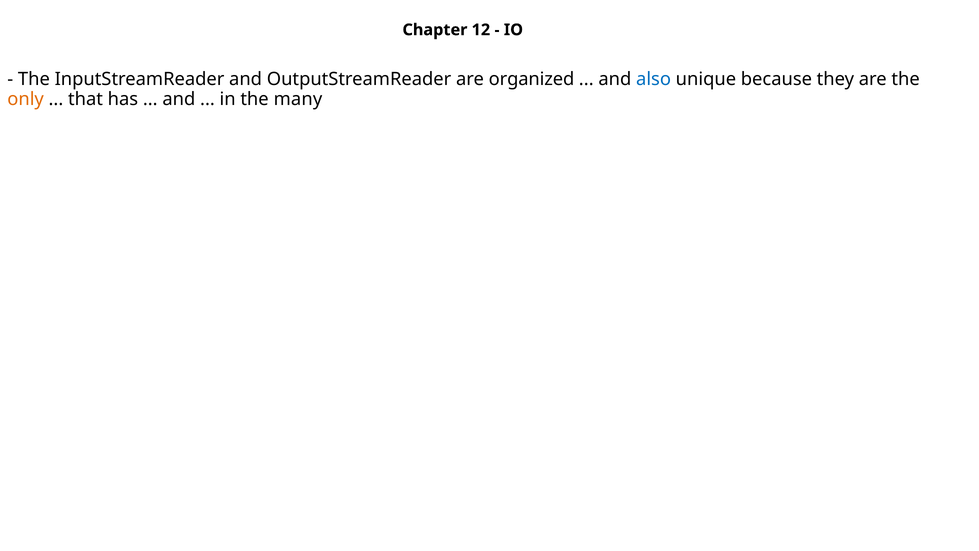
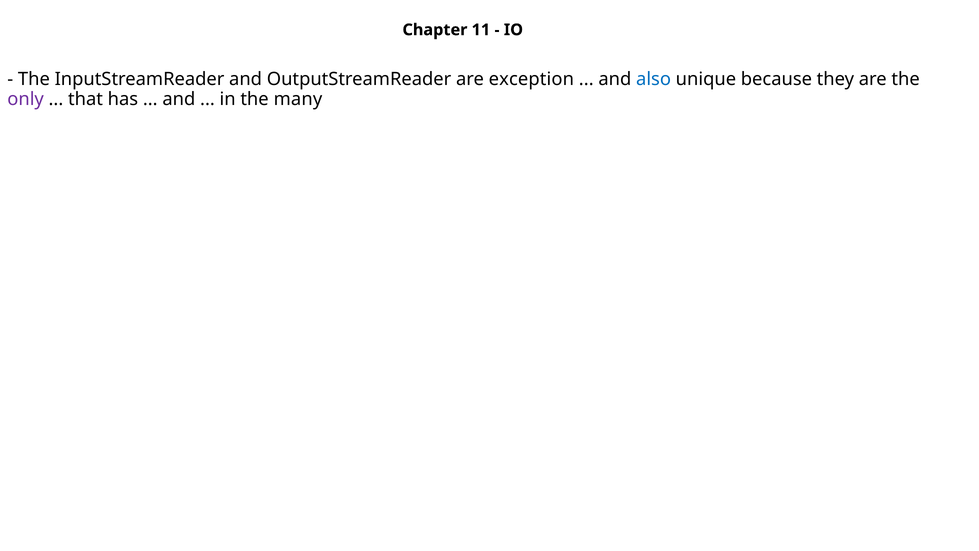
12: 12 -> 11
organized: organized -> exception
only colour: orange -> purple
